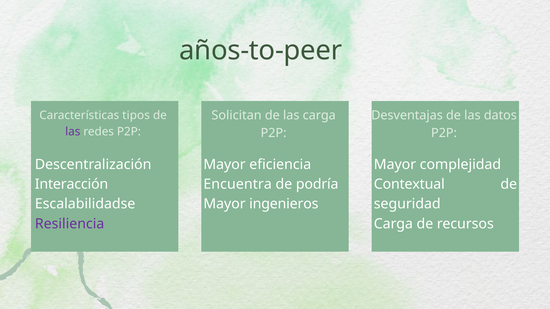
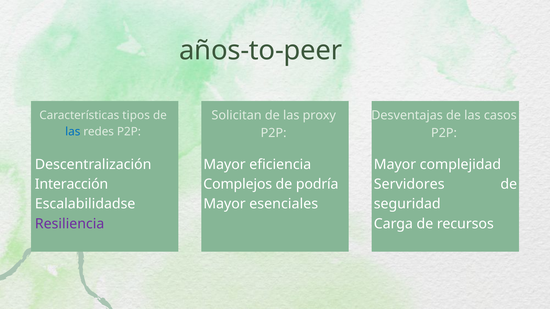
las carga: carga -> proxy
datos: datos -> casos
las at (73, 132) colour: purple -> blue
Encuentra: Encuentra -> Complejos
Contextual: Contextual -> Servidores
ingenieros: ingenieros -> esenciales
